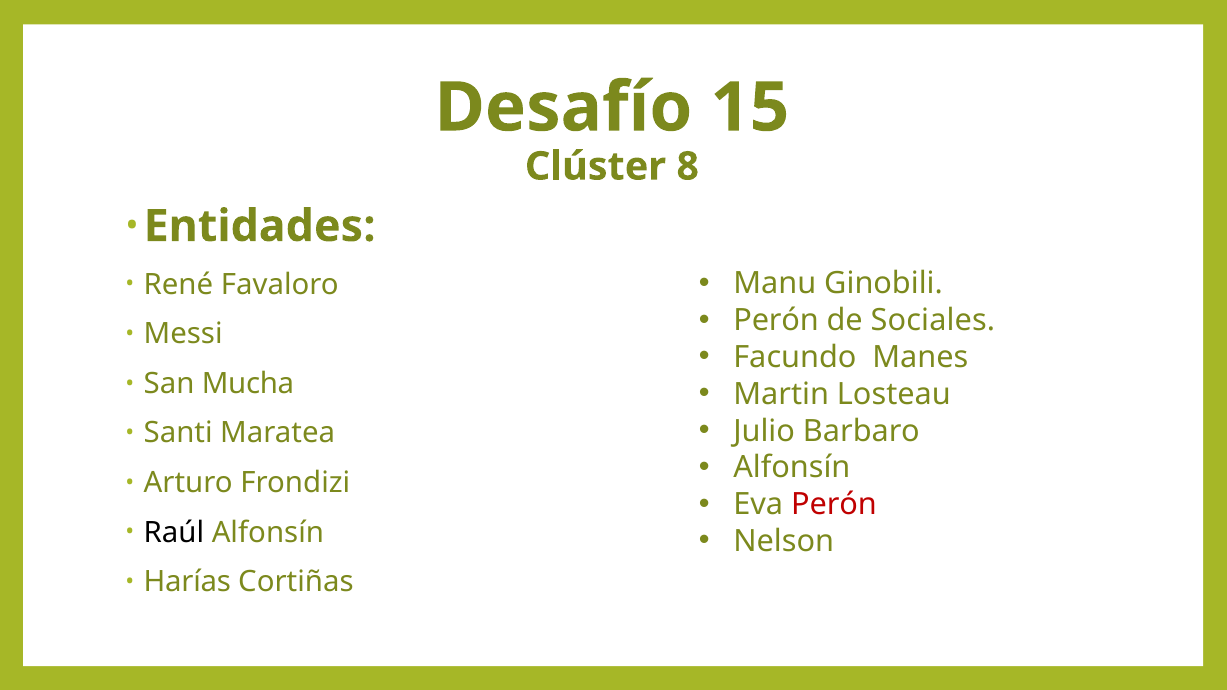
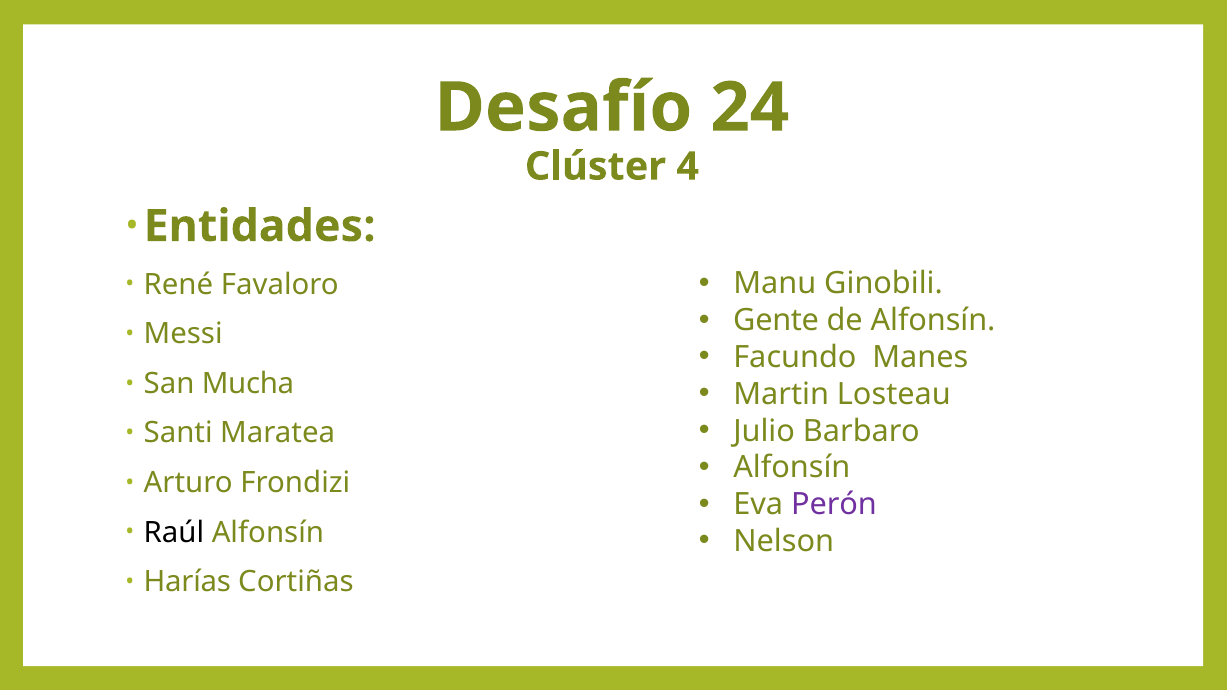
15: 15 -> 24
8: 8 -> 4
Perón at (776, 321): Perón -> Gente
de Sociales: Sociales -> Alfonsín
Perón at (834, 505) colour: red -> purple
